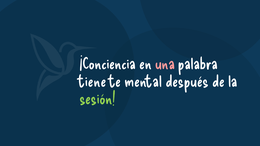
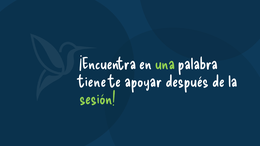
¡Conciencia: ¡Conciencia -> ¡Encuentra
una colour: pink -> light green
mental: mental -> apoyar
